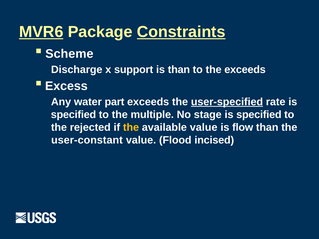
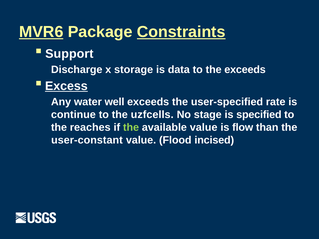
Scheme: Scheme -> Support
support: support -> storage
is than: than -> data
Excess underline: none -> present
part: part -> well
user-specified underline: present -> none
specified at (73, 115): specified -> continue
multiple: multiple -> uzfcells
rejected: rejected -> reaches
the at (131, 127) colour: yellow -> light green
